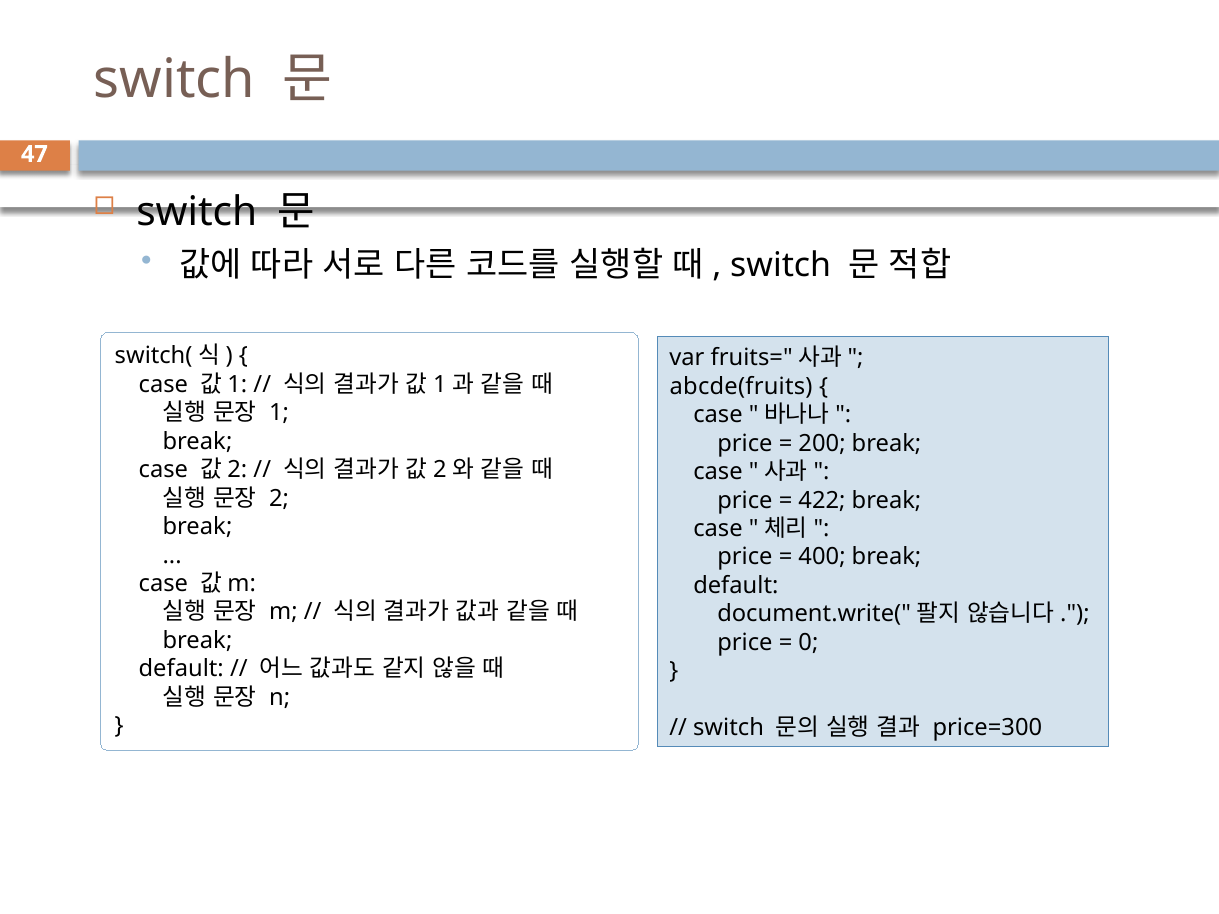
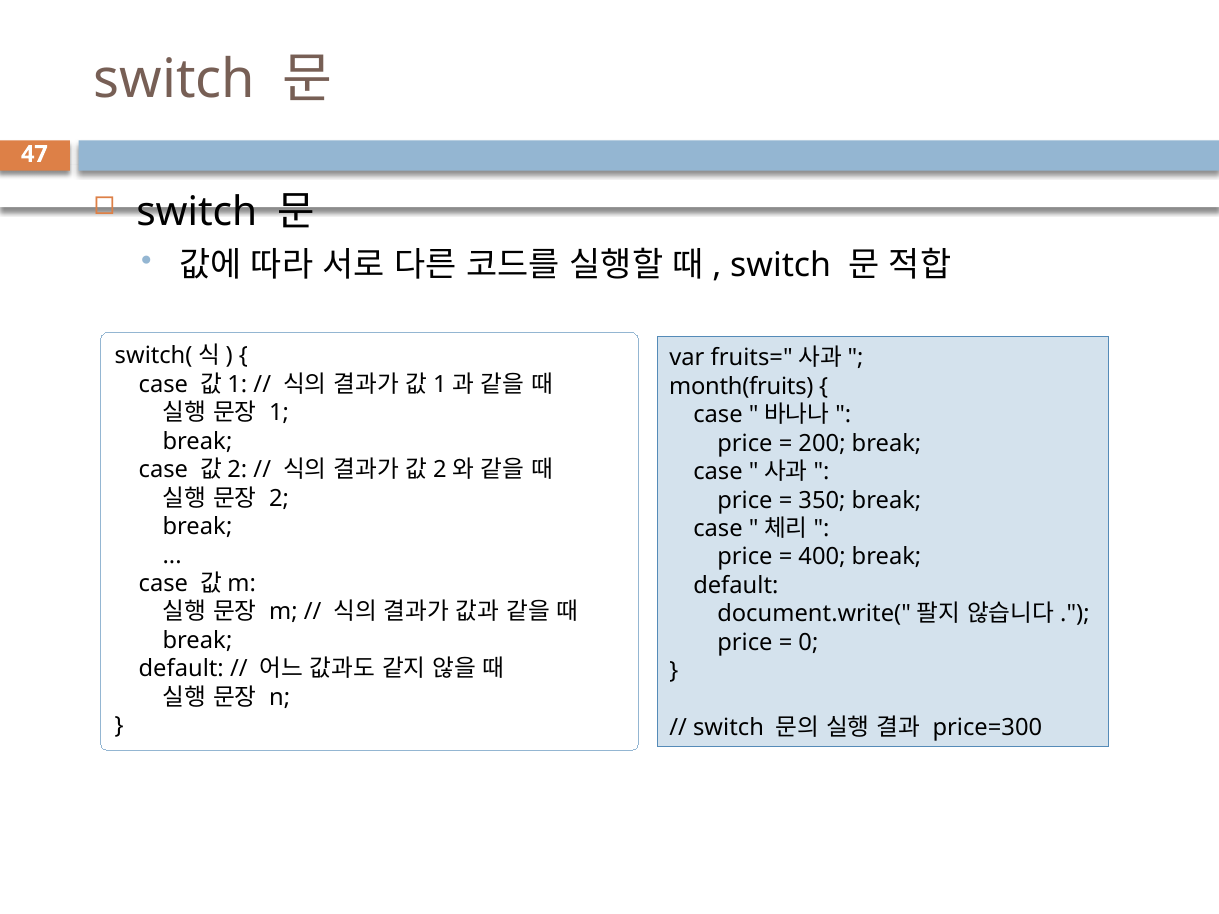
abcde(fruits: abcde(fruits -> month(fruits
422: 422 -> 350
